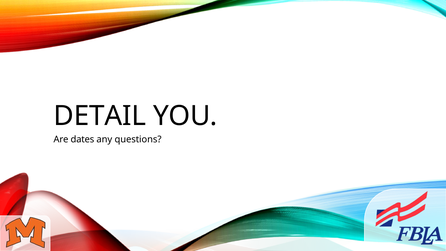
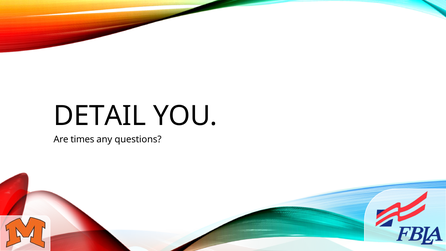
dates: dates -> times
